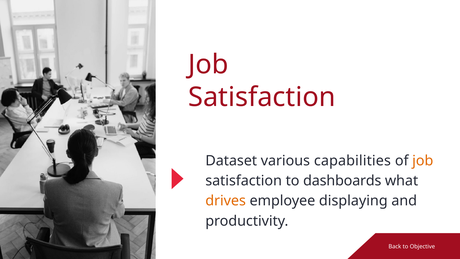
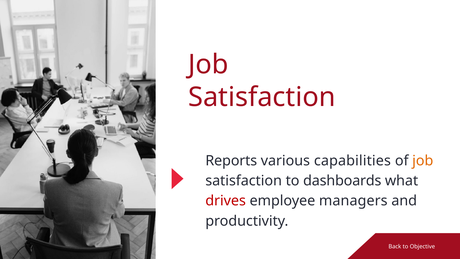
Dataset: Dataset -> Reports
drives colour: orange -> red
displaying: displaying -> managers
